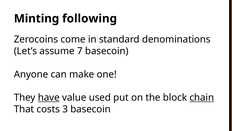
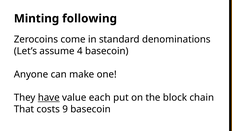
7: 7 -> 4
used: used -> each
chain underline: present -> none
3: 3 -> 9
